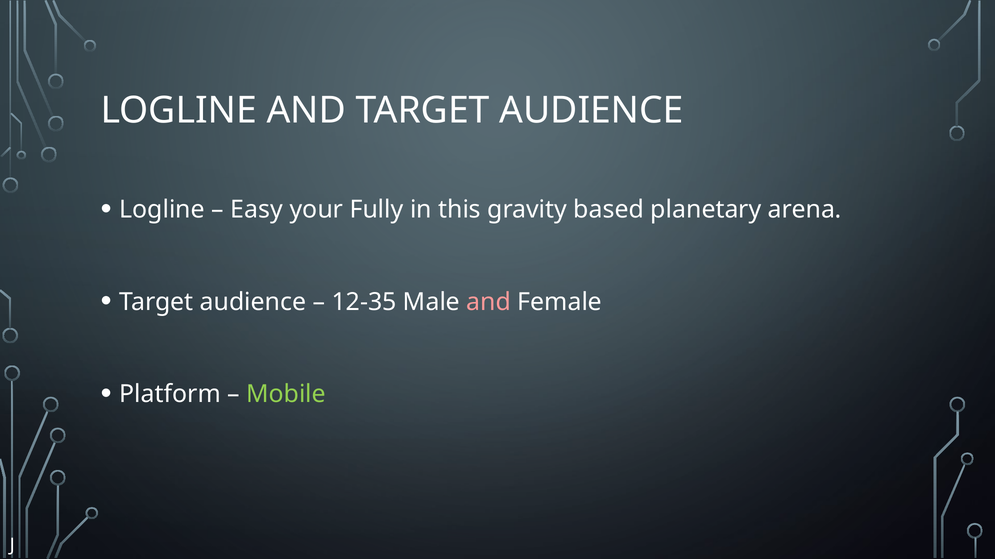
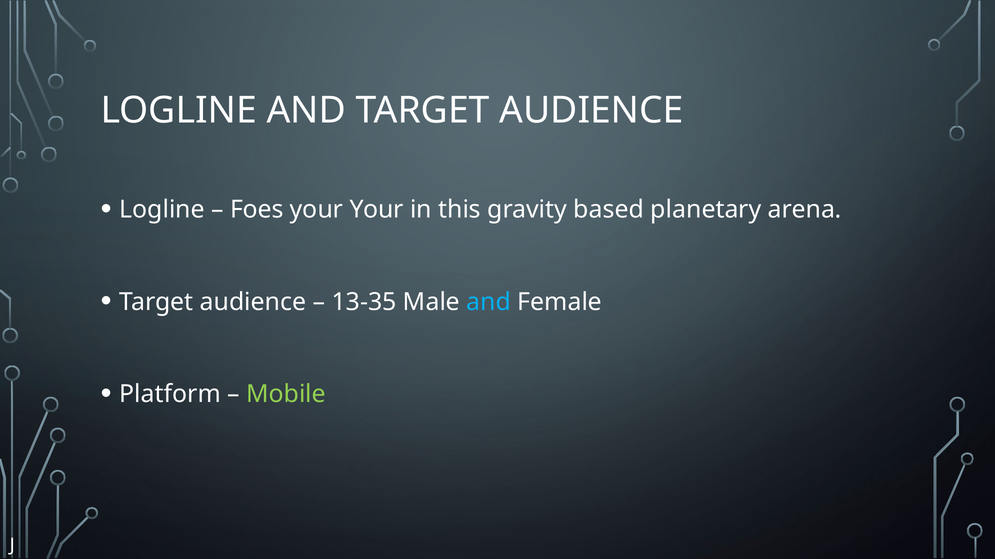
Easy: Easy -> Foes
your Fully: Fully -> Your
12-35: 12-35 -> 13-35
and at (489, 302) colour: pink -> light blue
